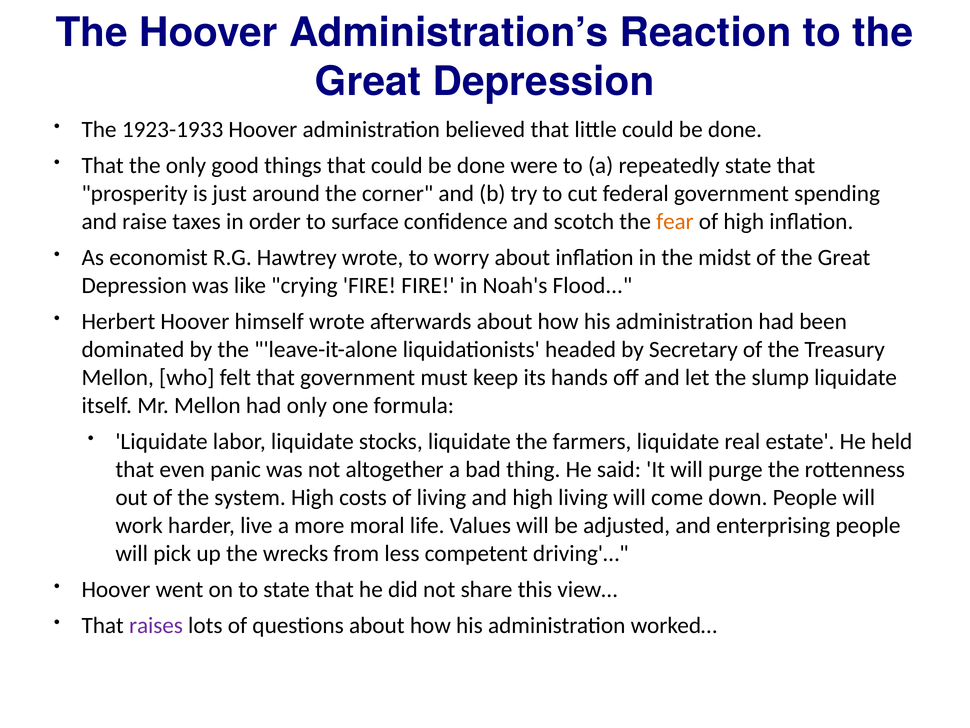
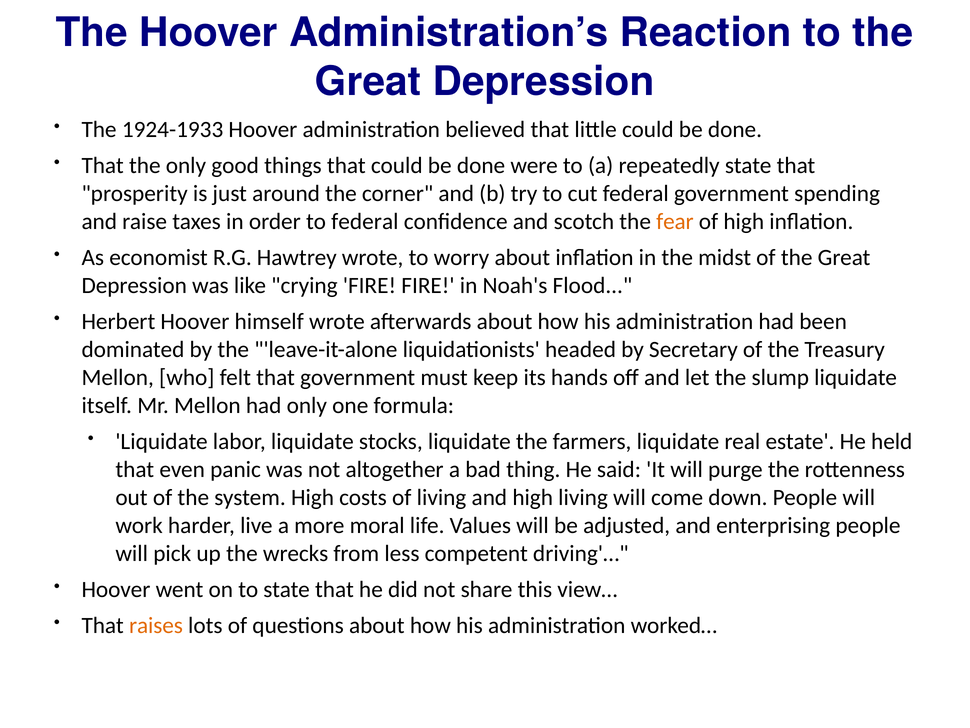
1923-1933: 1923-1933 -> 1924-1933
to surface: surface -> federal
raises colour: purple -> orange
